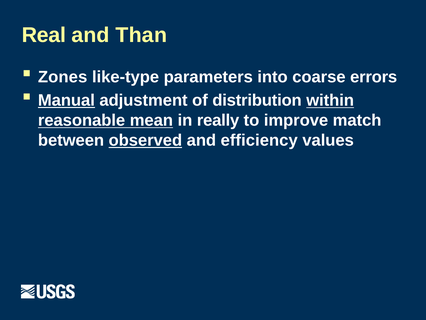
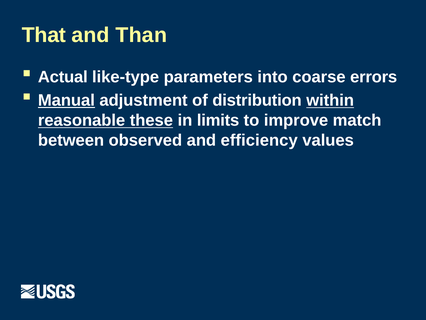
Real: Real -> That
Zones: Zones -> Actual
mean: mean -> these
really: really -> limits
observed underline: present -> none
